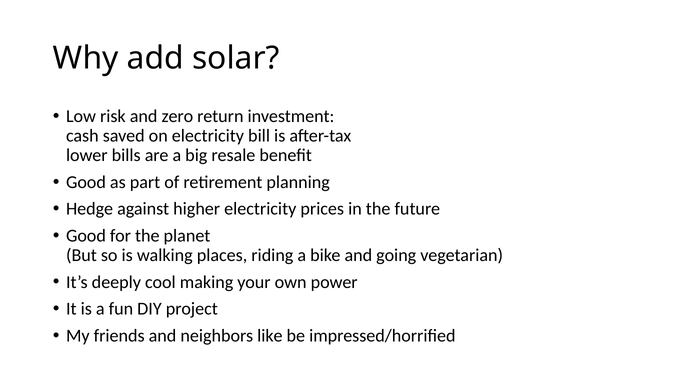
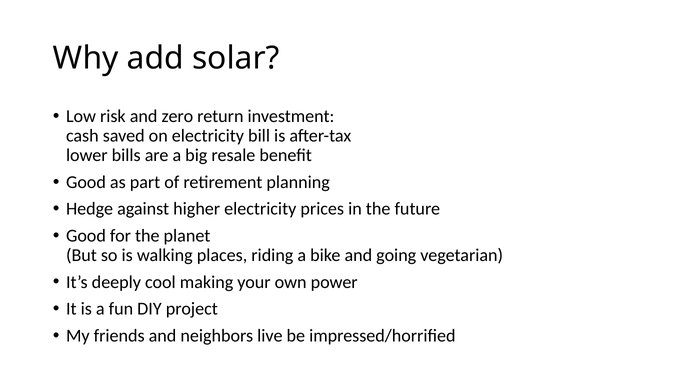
like: like -> live
